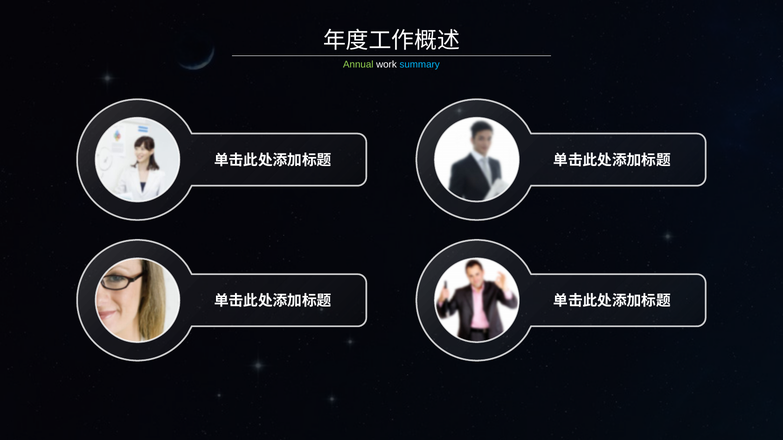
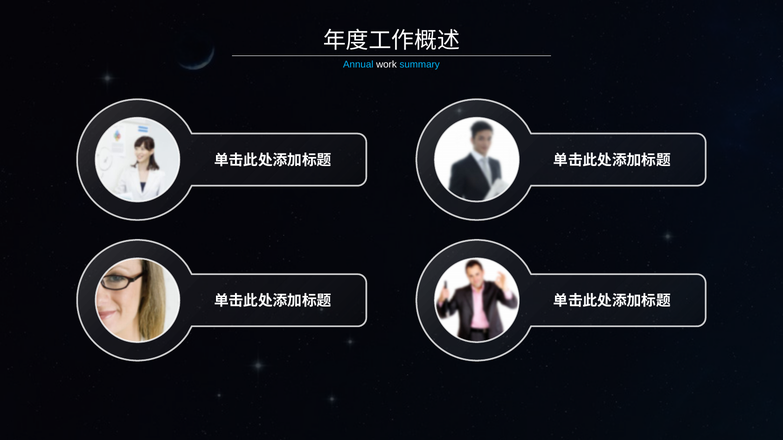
Annual colour: light green -> light blue
